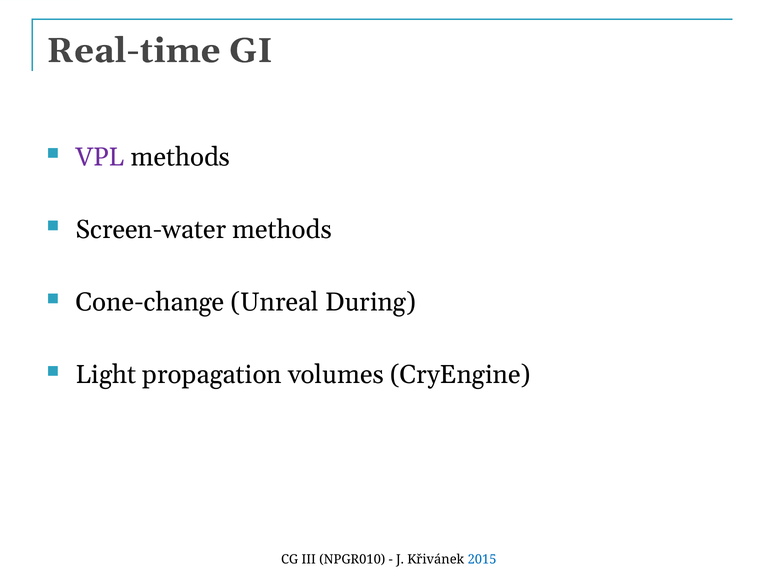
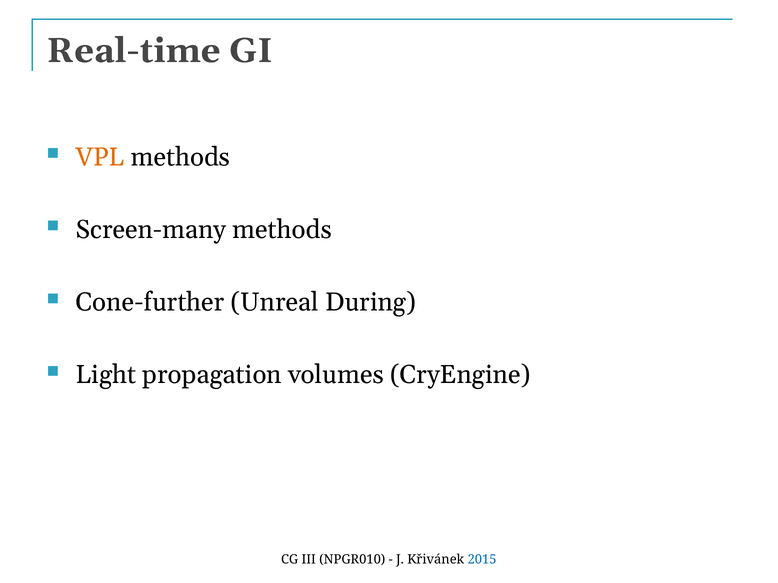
VPL colour: purple -> orange
Screen-water: Screen-water -> Screen-many
Cone-change: Cone-change -> Cone-further
